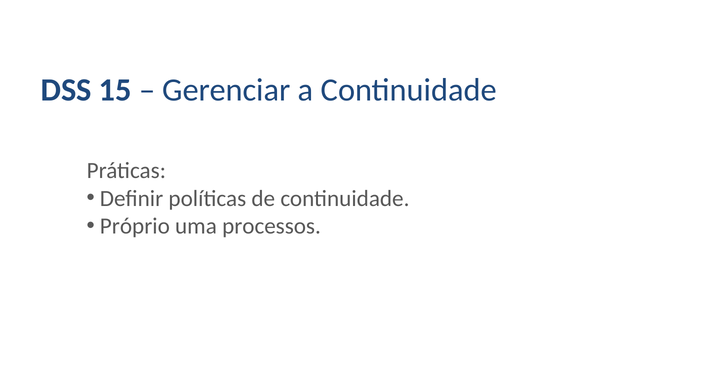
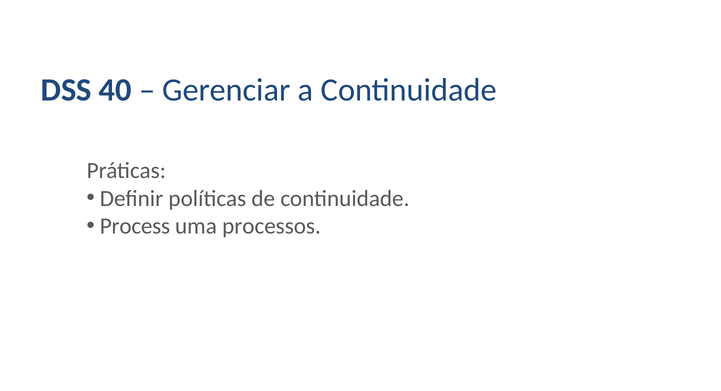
15: 15 -> 40
Próprio: Próprio -> Process
